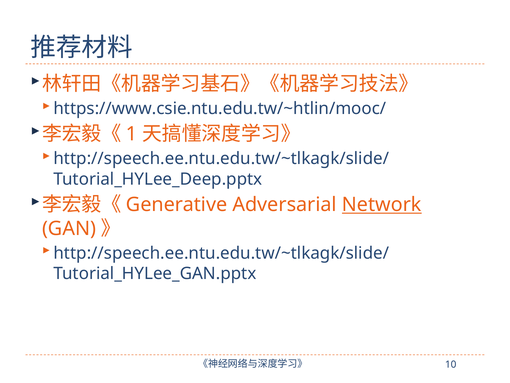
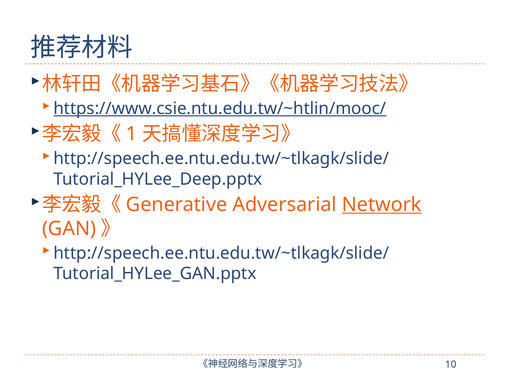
https://www.csie.ntu.edu.tw/~htlin/mooc/ underline: none -> present
